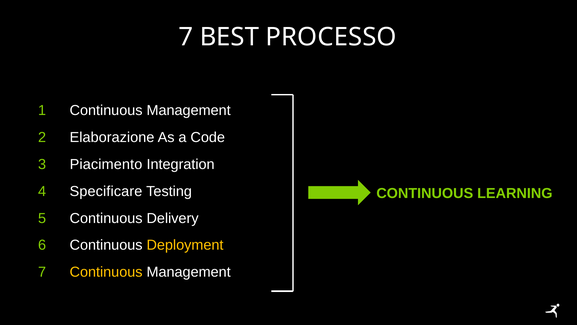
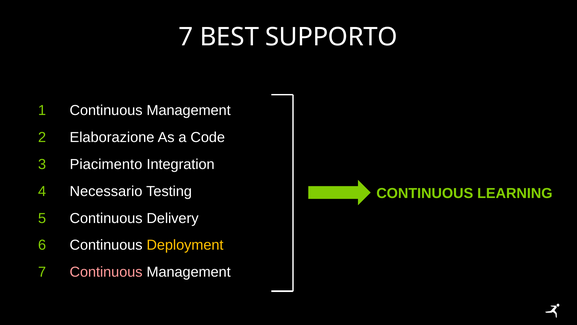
PROCESSO: PROCESSO -> SUPPORTO
Specificare: Specificare -> Necessario
Continuous at (106, 272) colour: yellow -> pink
